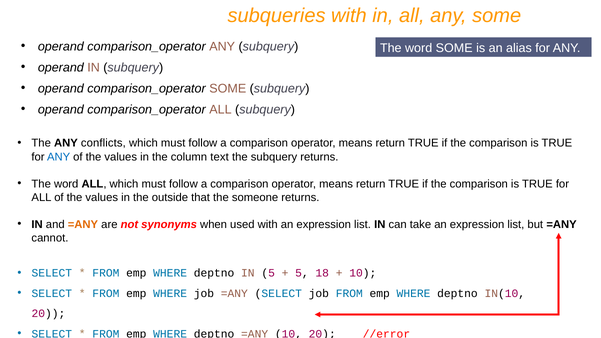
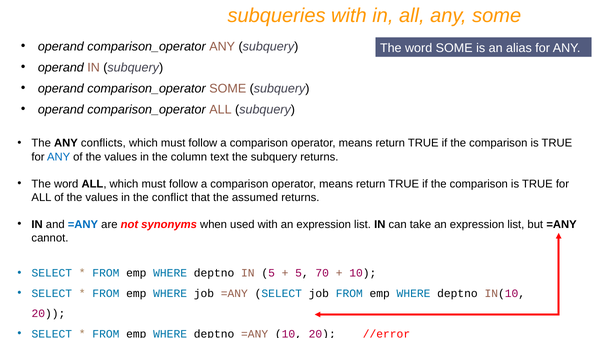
outside: outside -> conflict
someone: someone -> assumed
=ANY at (83, 224) colour: orange -> blue
18: 18 -> 70
